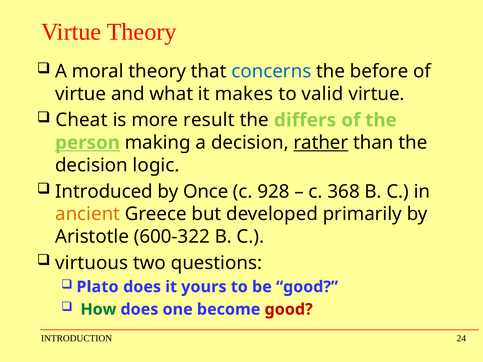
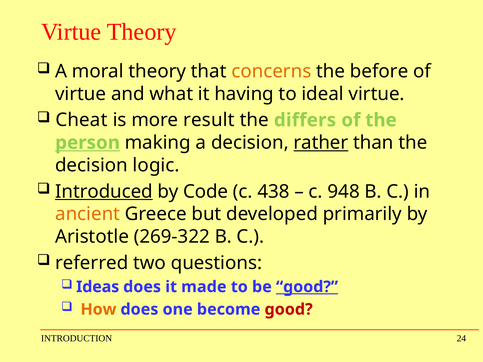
concerns colour: blue -> orange
makes: makes -> having
valid: valid -> ideal
Introduced underline: none -> present
Once: Once -> Code
928: 928 -> 438
368: 368 -> 948
600-322: 600-322 -> 269-322
virtuous: virtuous -> referred
Plato: Plato -> Ideas
yours: yours -> made
good at (307, 287) underline: none -> present
How colour: green -> orange
